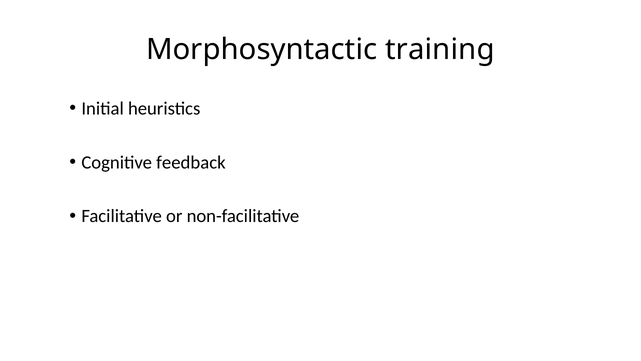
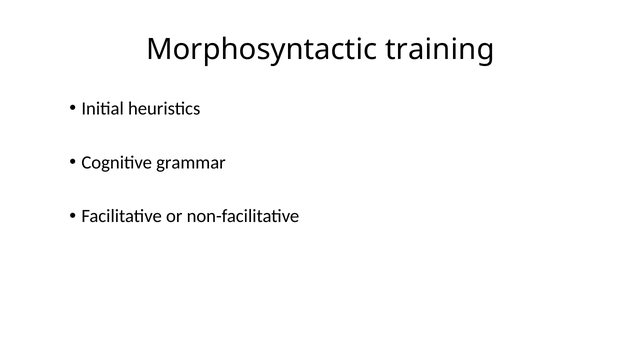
feedback: feedback -> grammar
